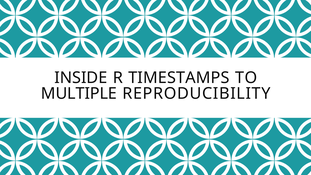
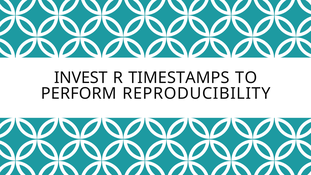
INSIDE: INSIDE -> INVEST
MULTIPLE: MULTIPLE -> PERFORM
